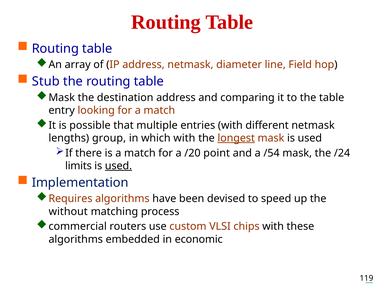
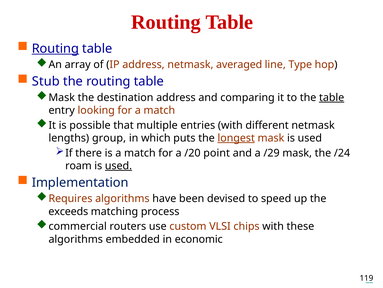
Routing at (55, 49) underline: none -> present
diameter: diameter -> averaged
Field: Field -> Type
table at (332, 97) underline: none -> present
which with: with -> puts
/54: /54 -> /29
limits: limits -> roam
without: without -> exceeds
